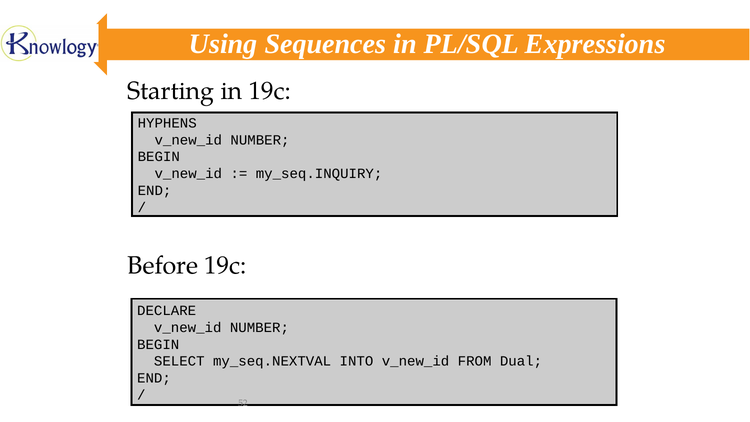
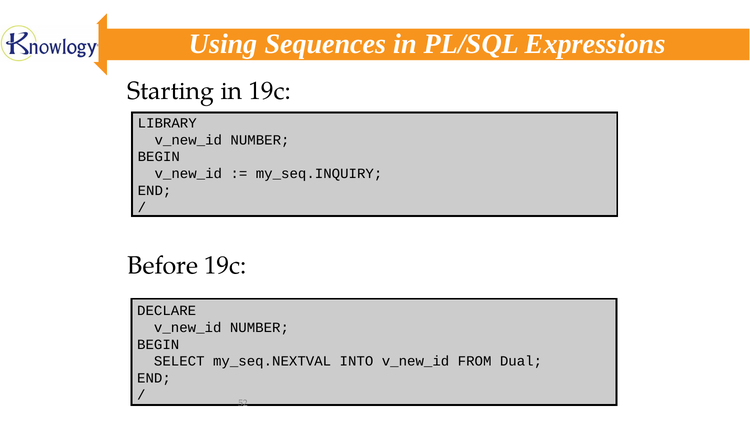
HYPHENS: HYPHENS -> LIBRARY
